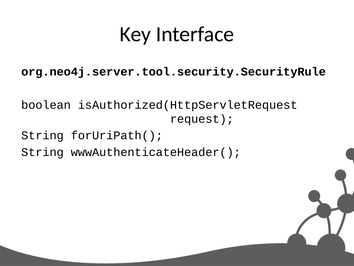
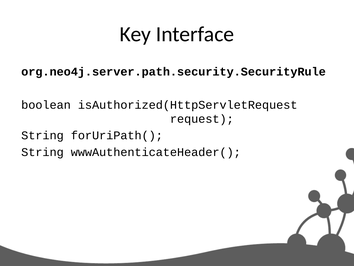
org.neo4j.server.tool.security.SecurityRule: org.neo4j.server.tool.security.SecurityRule -> org.neo4j.server.path.security.SecurityRule
